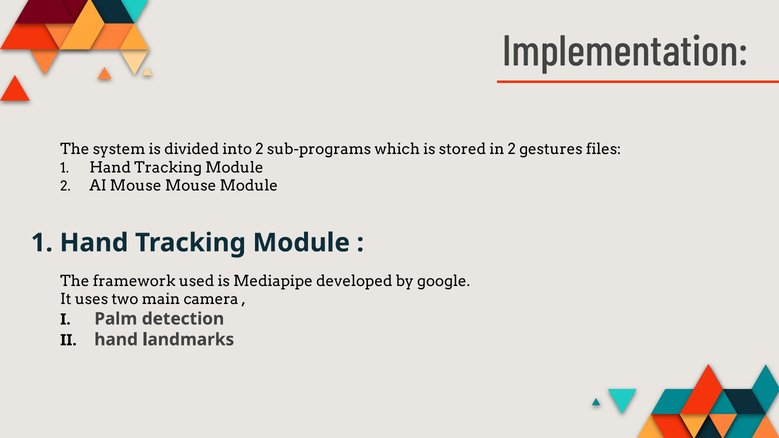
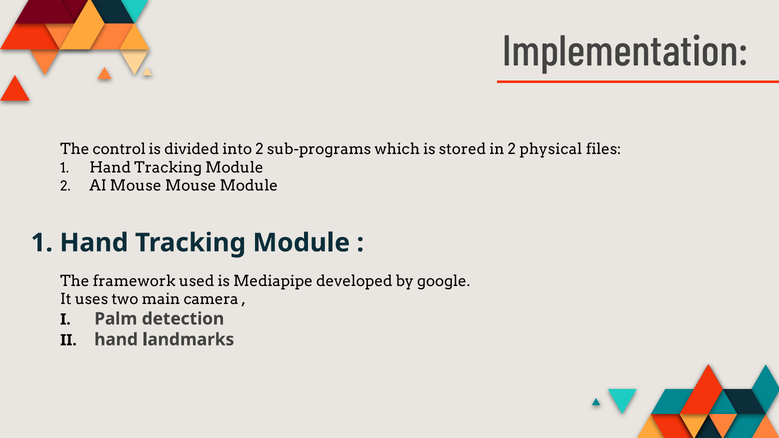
system: system -> control
gestures: gestures -> physical
